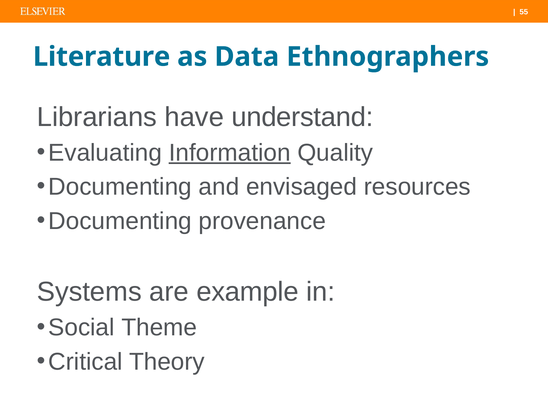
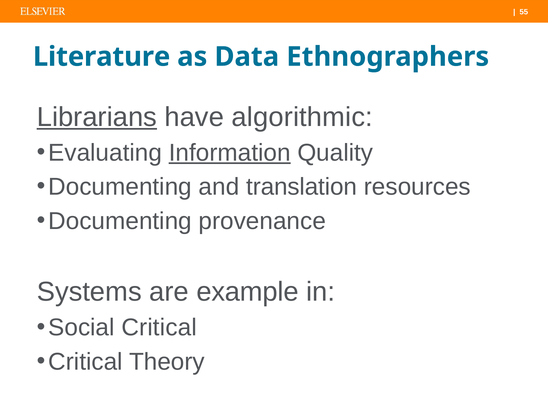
Librarians underline: none -> present
understand: understand -> algorithmic
envisaged: envisaged -> translation
Social Theme: Theme -> Critical
